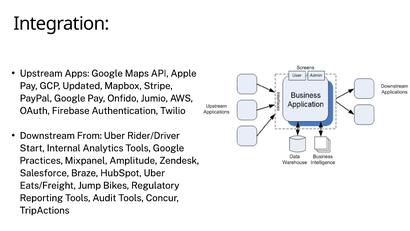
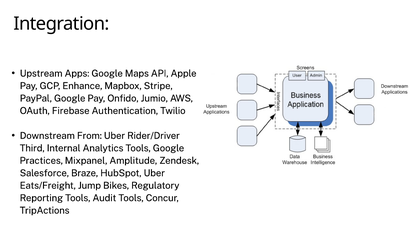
Updated: Updated -> Enhance
Start: Start -> Third
